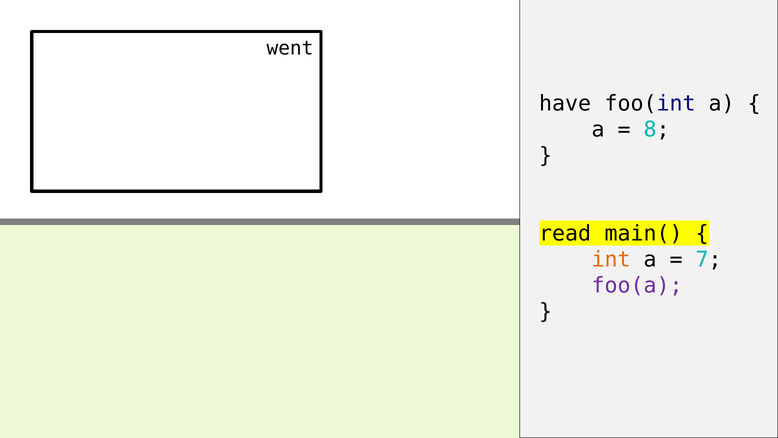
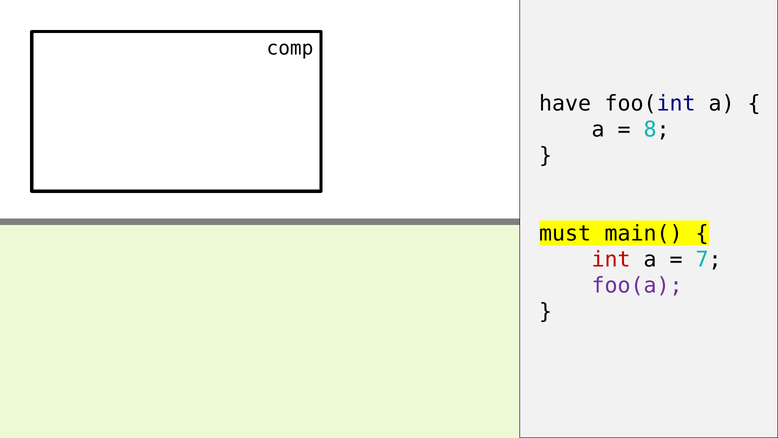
went: went -> comp
read: read -> must
int colour: orange -> red
